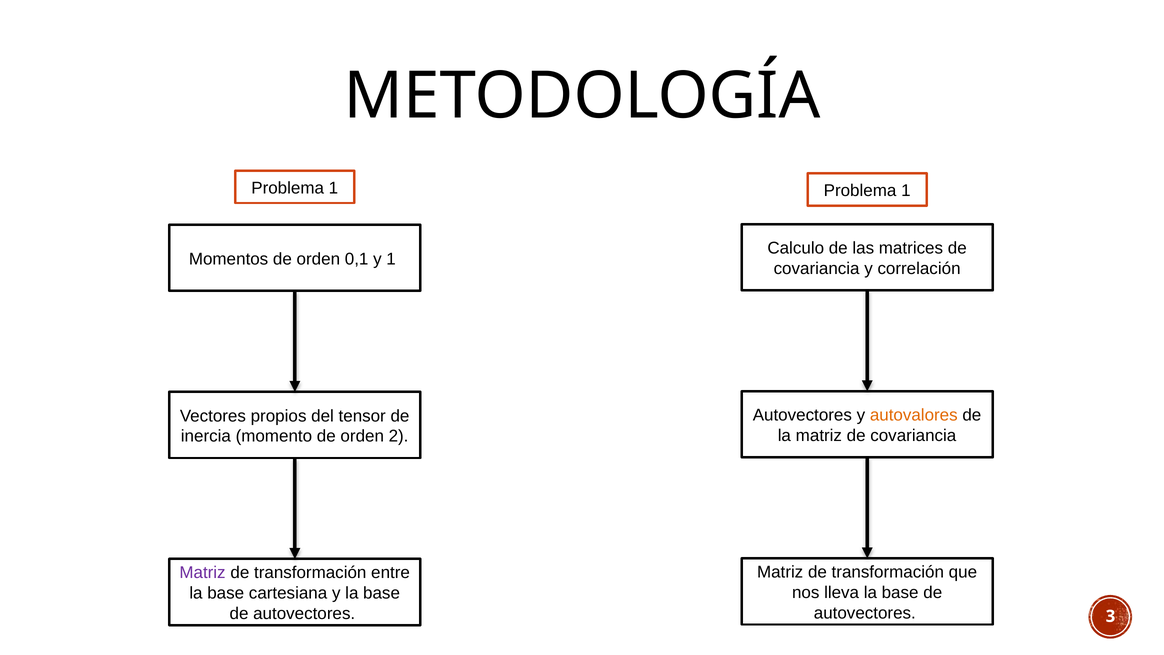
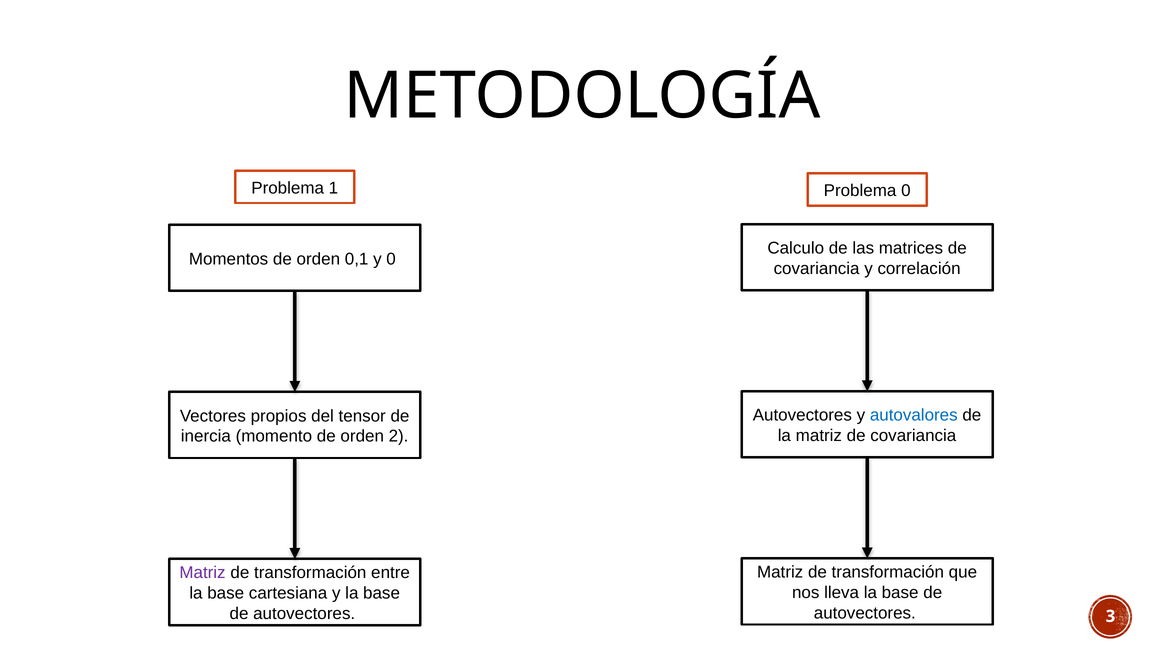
1 Problema 1: 1 -> 0
y 1: 1 -> 0
autovalores colour: orange -> blue
